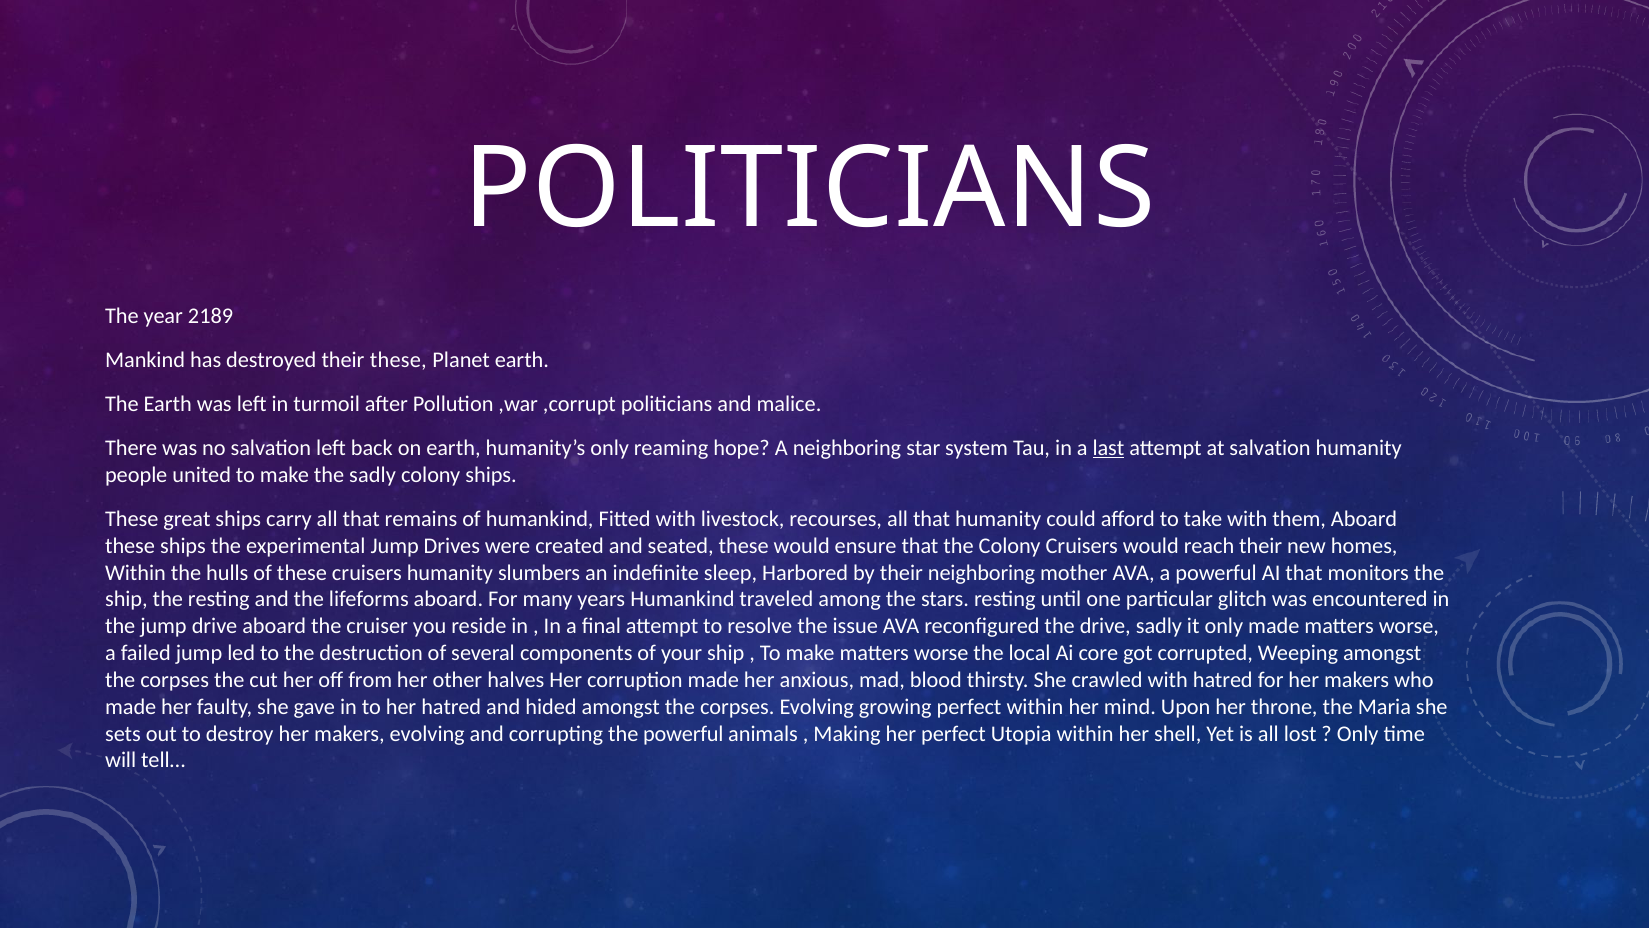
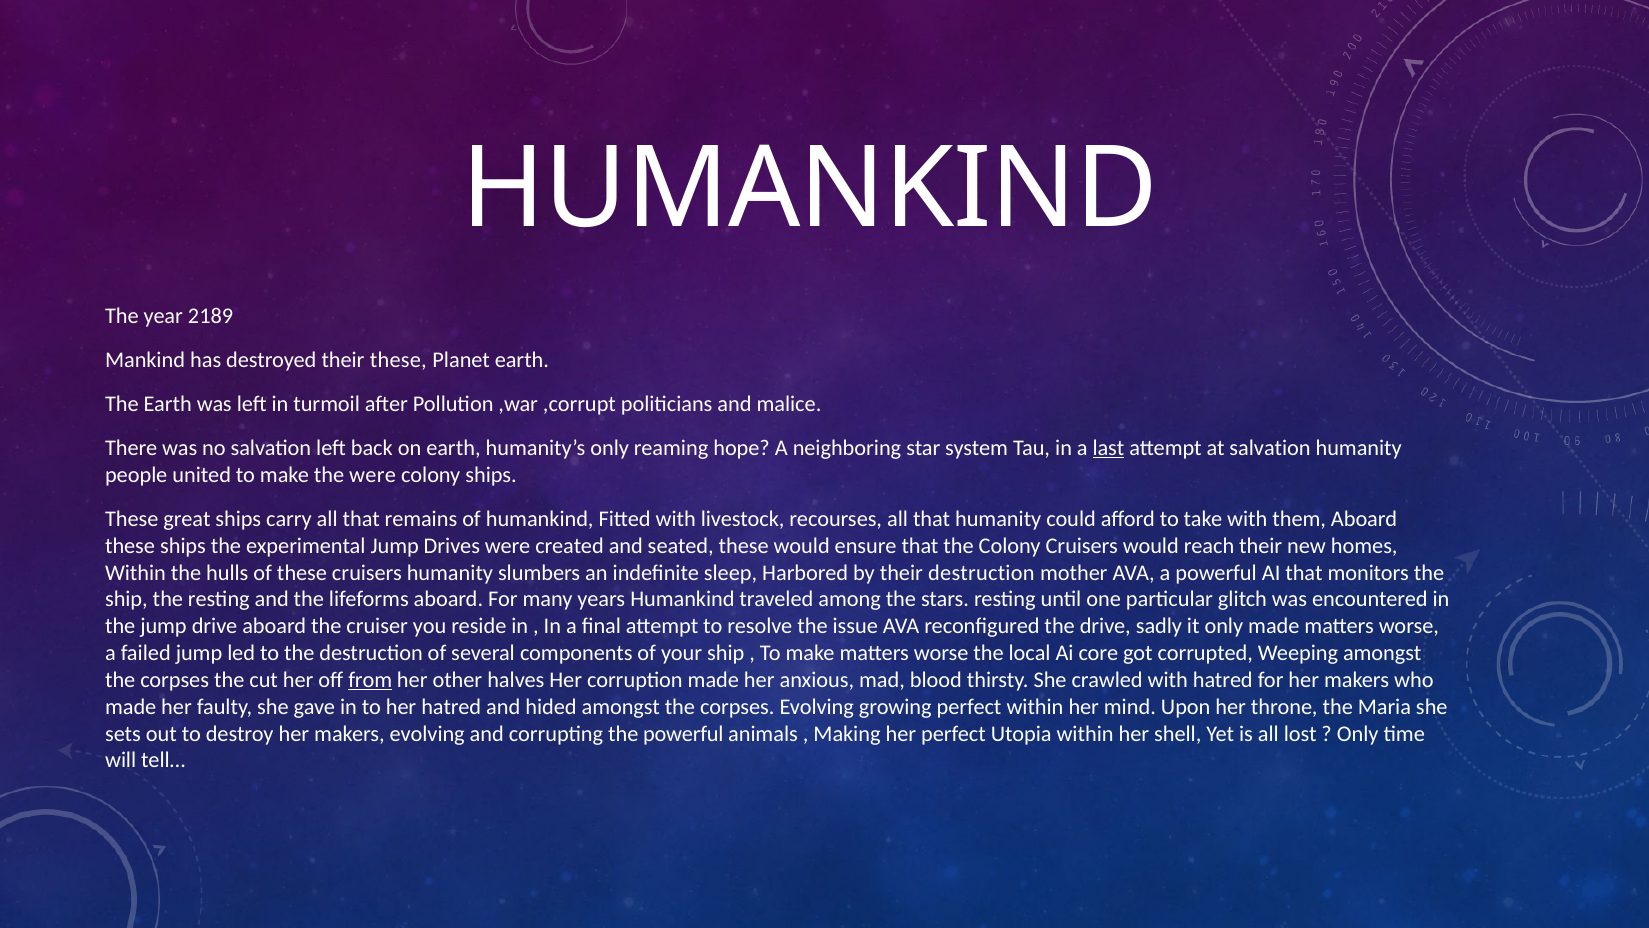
POLITICIANS at (809, 189): POLITICIANS -> HUMANKIND
the sadly: sadly -> were
their neighboring: neighboring -> destruction
from underline: none -> present
